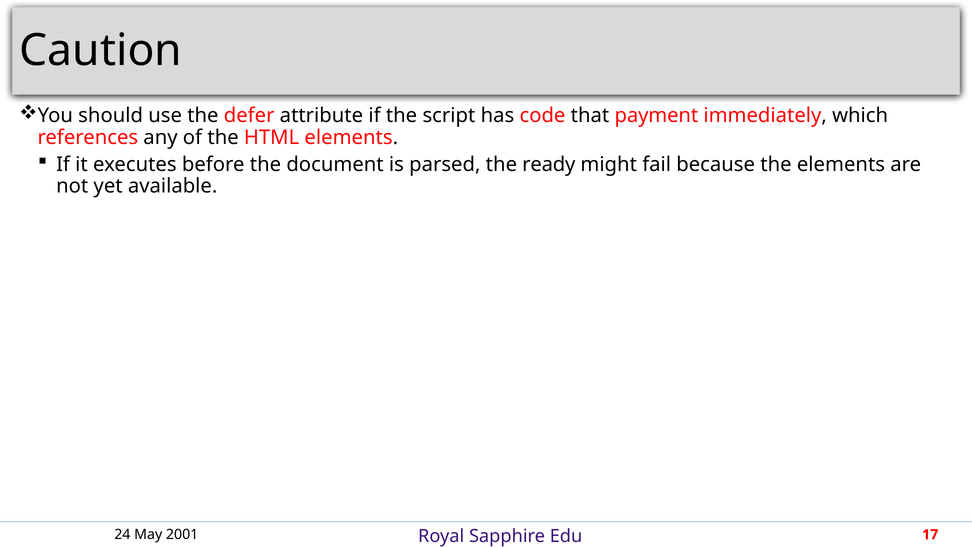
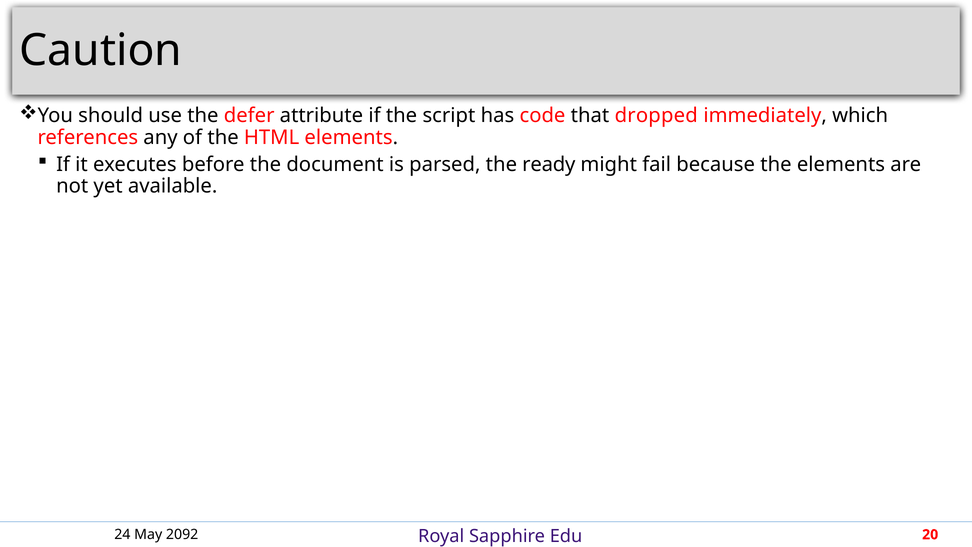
payment: payment -> dropped
2001: 2001 -> 2092
17: 17 -> 20
